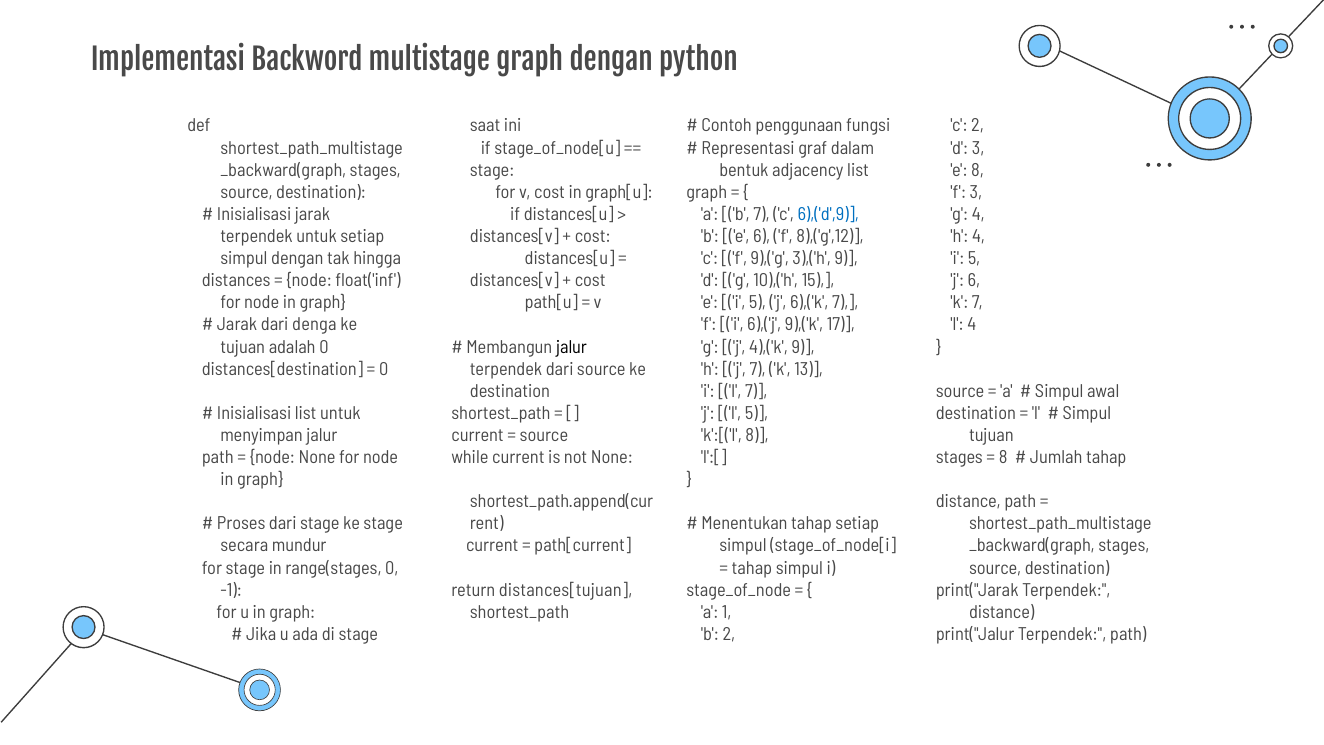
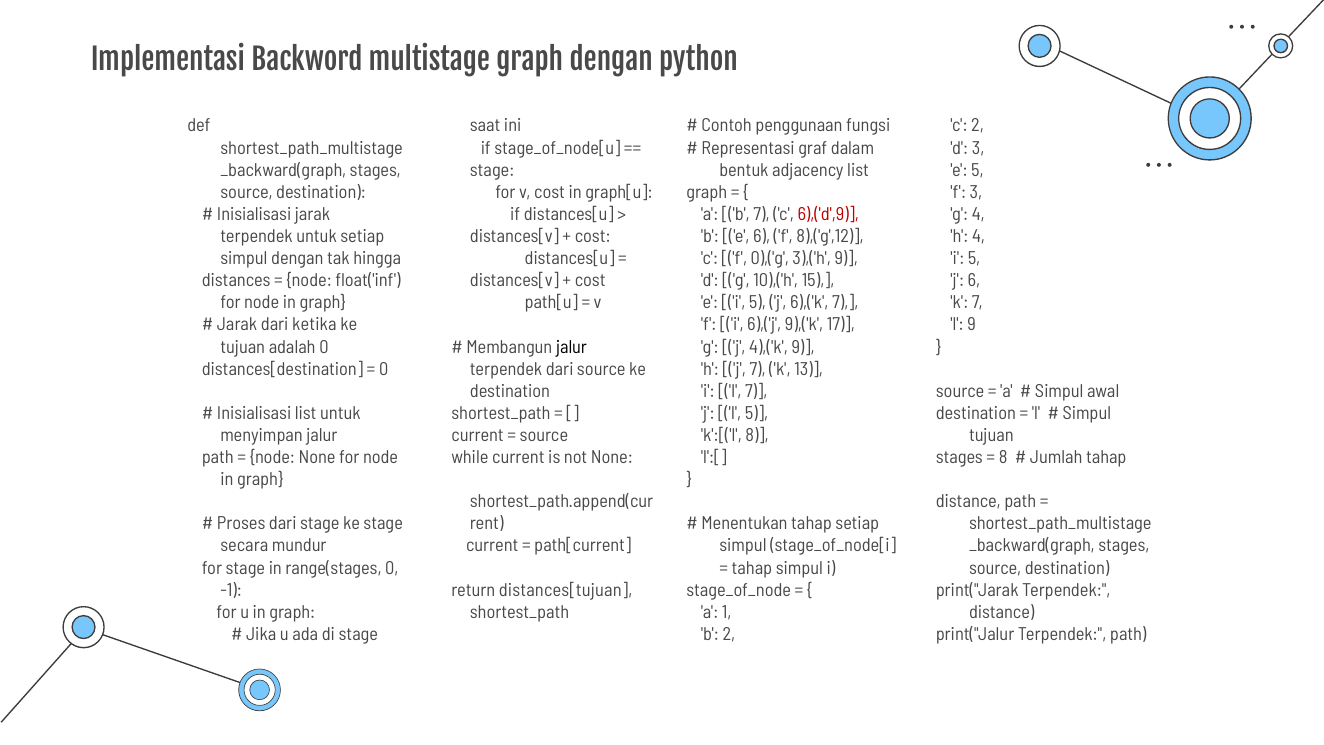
e 8: 8 -> 5
6),('d',9 colour: blue -> red
9),('g: 9),('g -> 0),('g
denga: denga -> ketika
l 4: 4 -> 9
